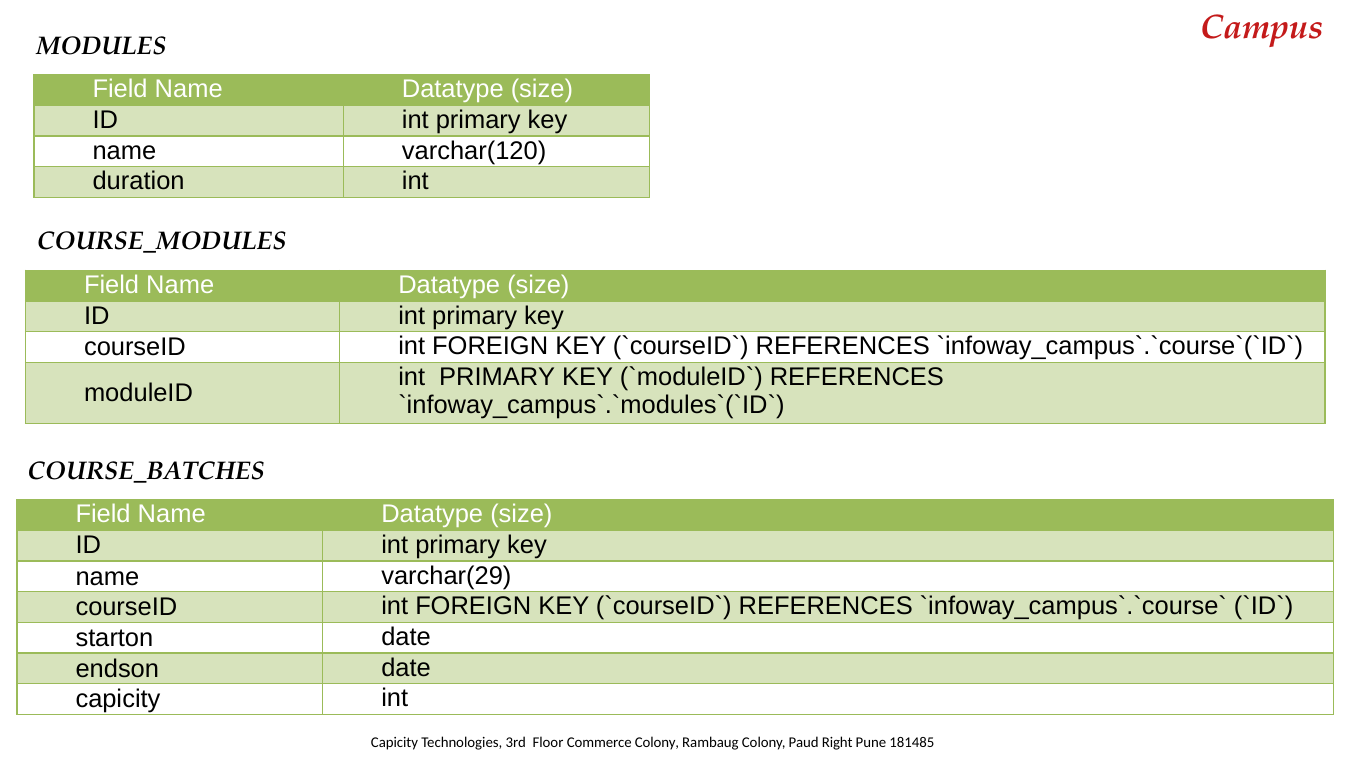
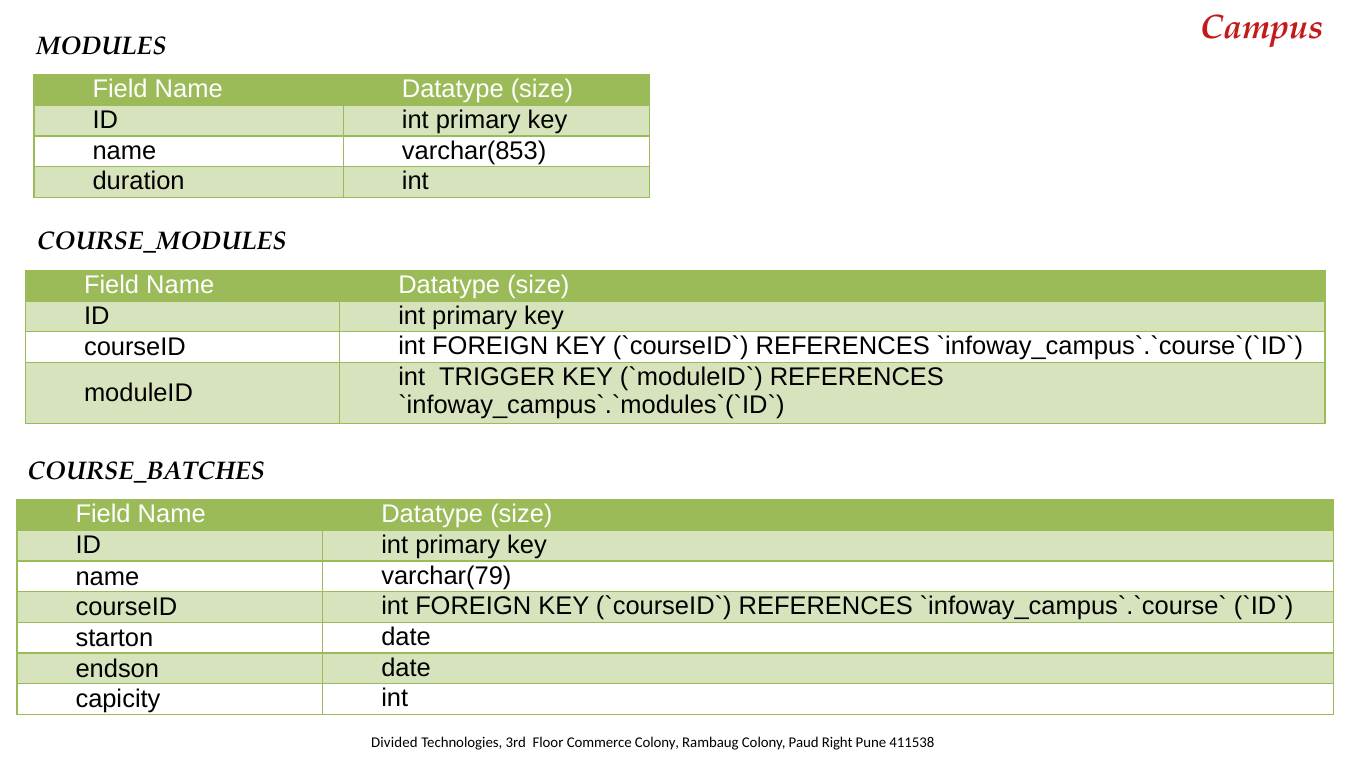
varchar(120: varchar(120 -> varchar(853
PRIMARY at (497, 377): PRIMARY -> TRIGGER
varchar(29: varchar(29 -> varchar(79
Capicity at (394, 742): Capicity -> Divided
181485: 181485 -> 411538
